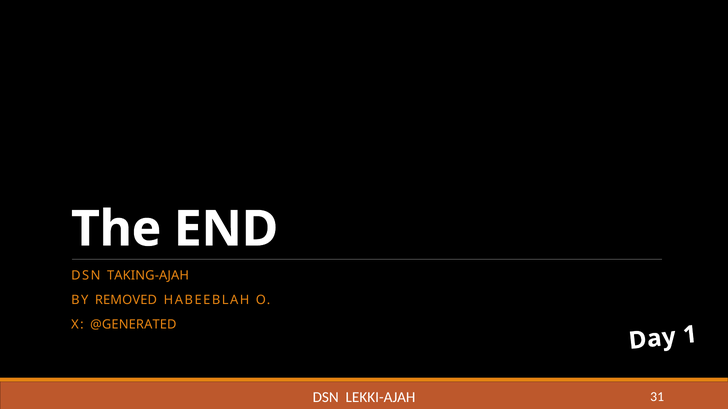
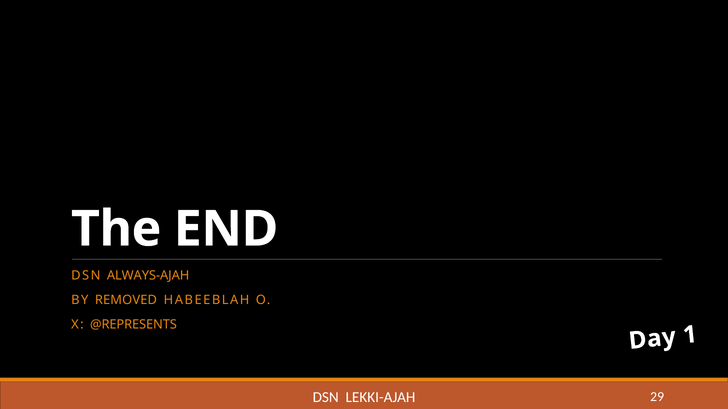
TAKING-AJAH: TAKING-AJAH -> ALWAYS-AJAH
@GENERATED: @GENERATED -> @REPRESENTS
31: 31 -> 29
